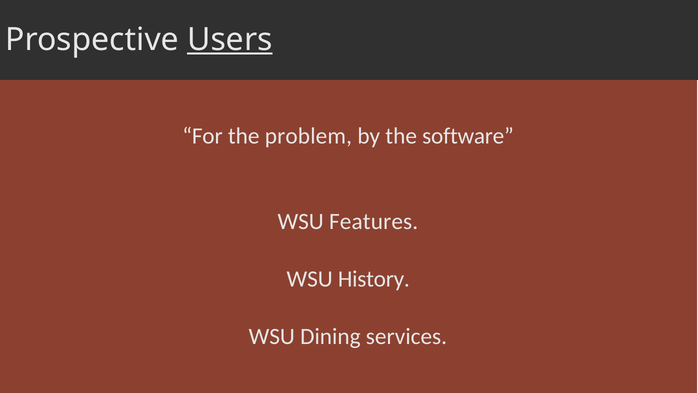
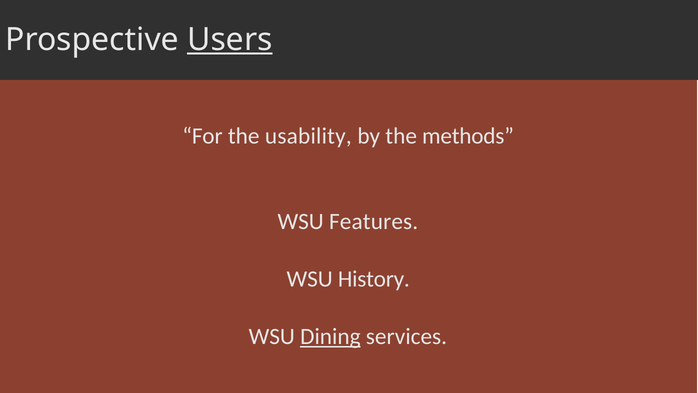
problem: problem -> usability
software: software -> methods
Dining underline: none -> present
